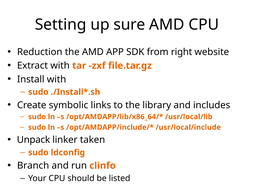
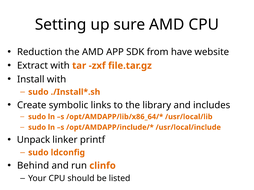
right: right -> have
taken: taken -> printf
Branch: Branch -> Behind
